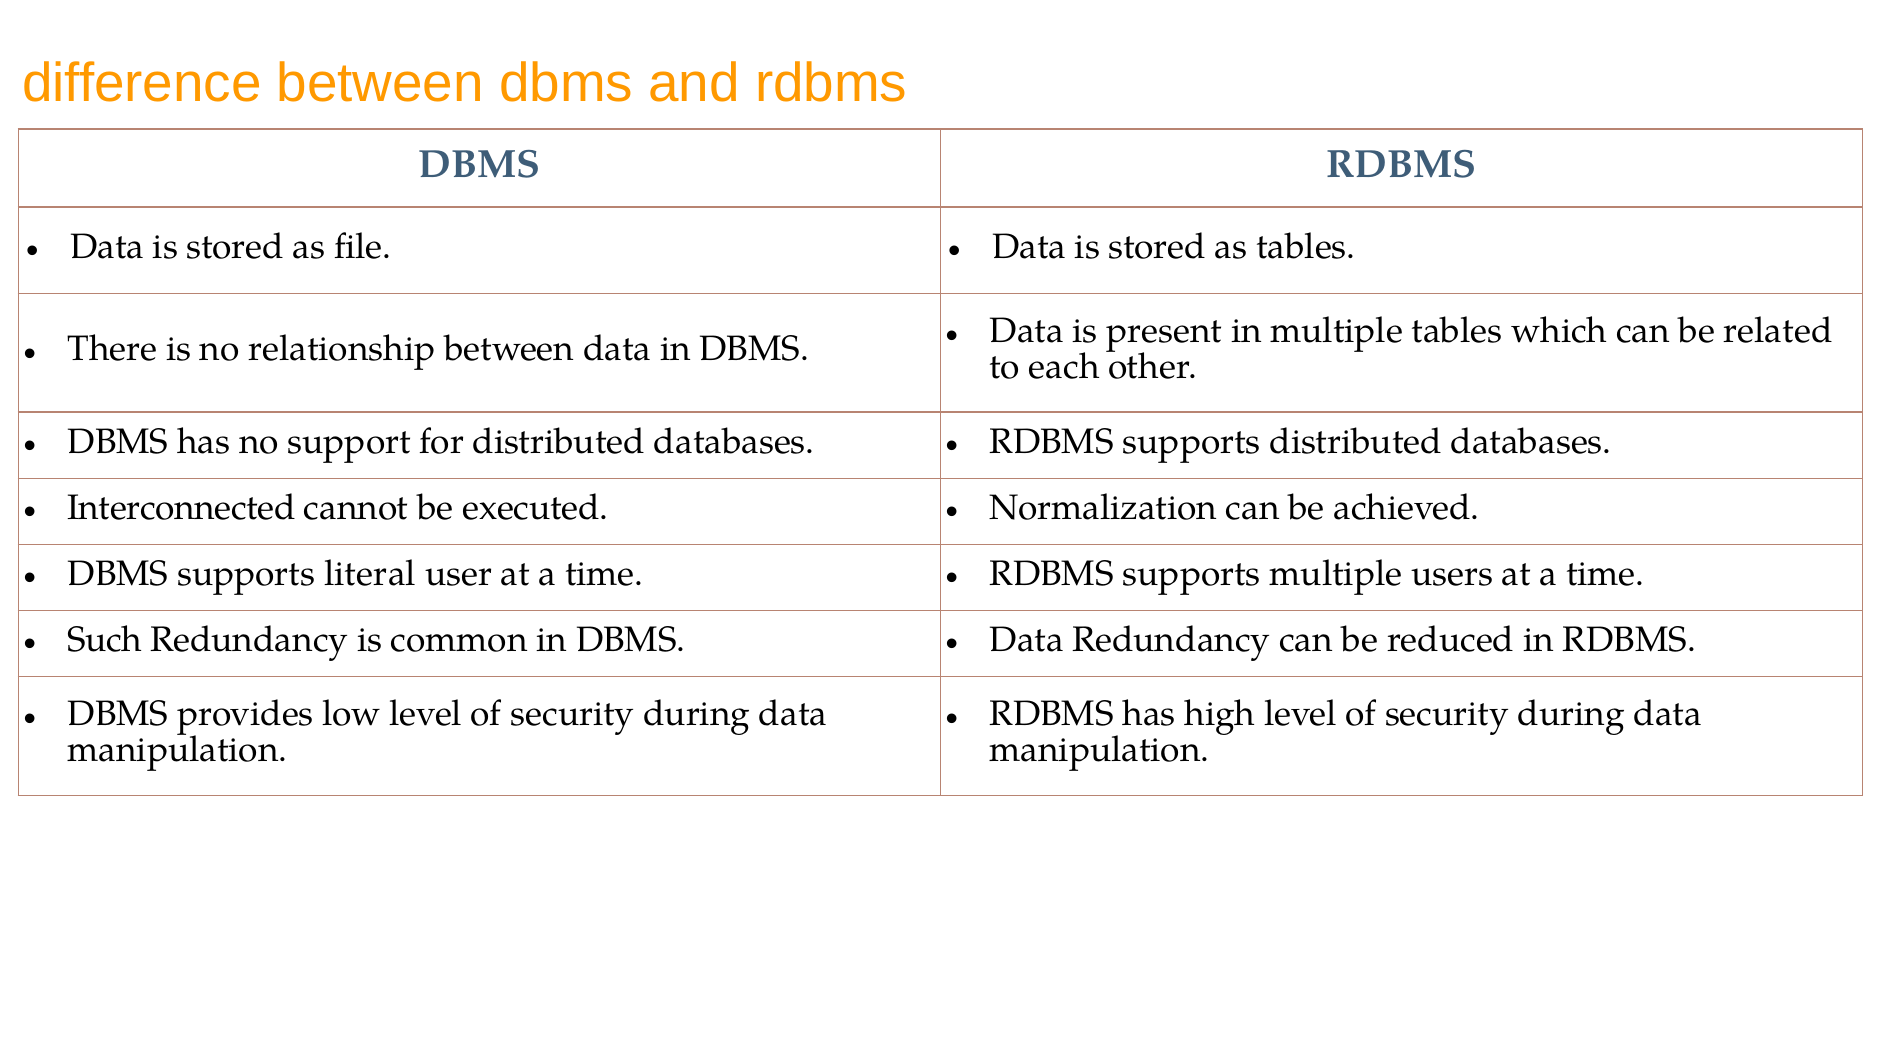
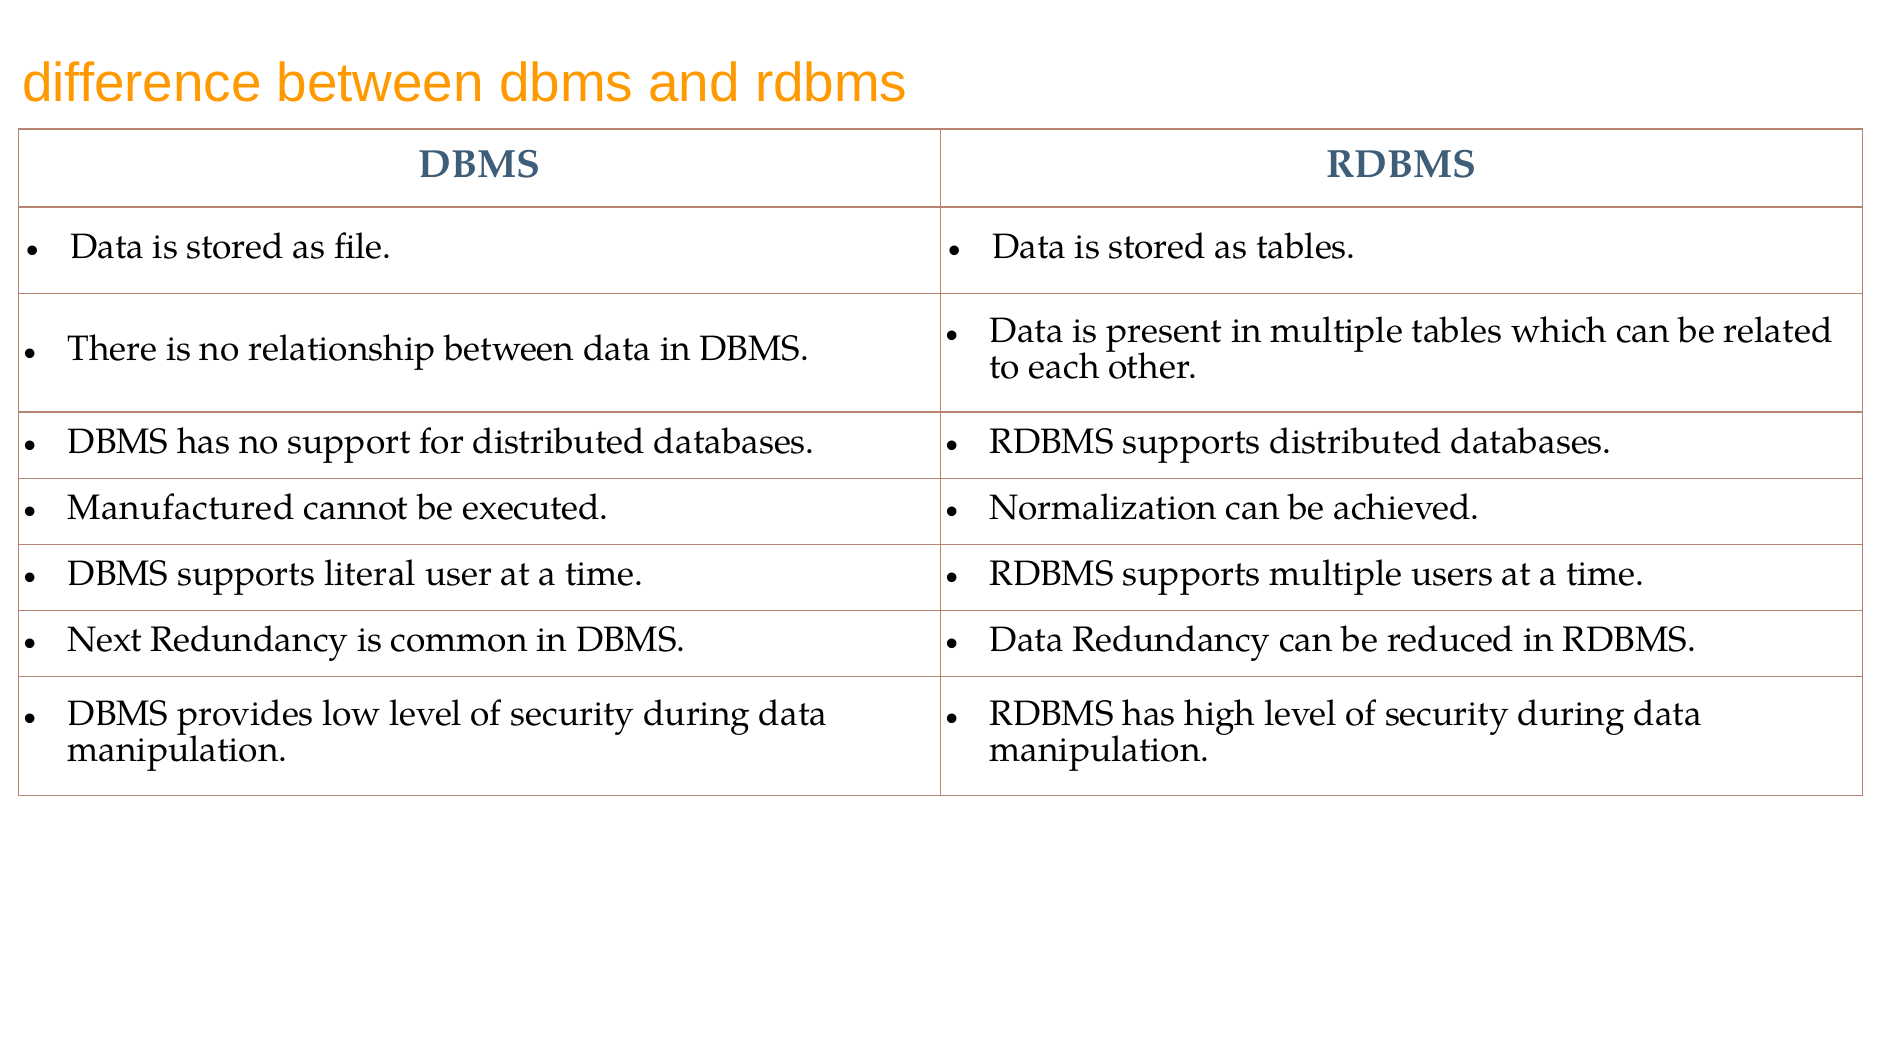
Interconnected: Interconnected -> Manufactured
Such: Such -> Next
